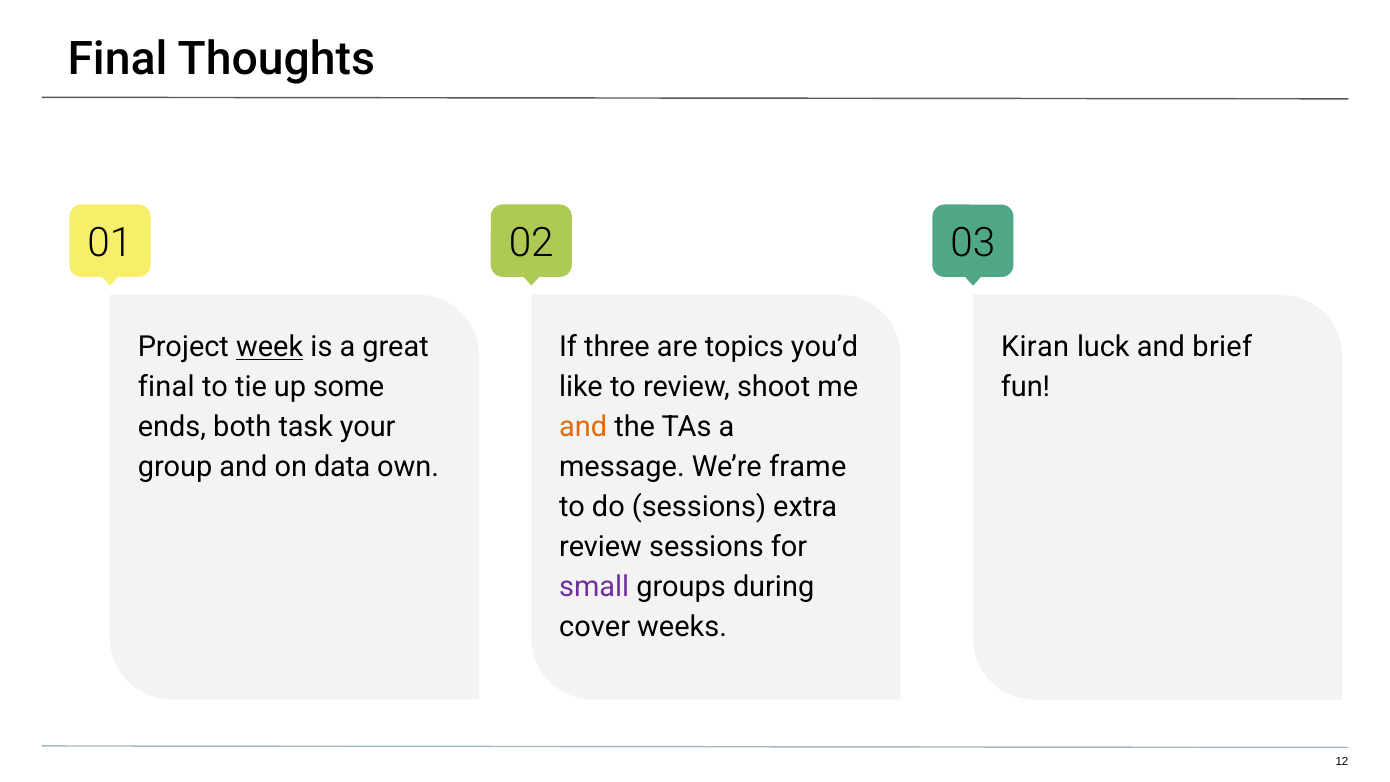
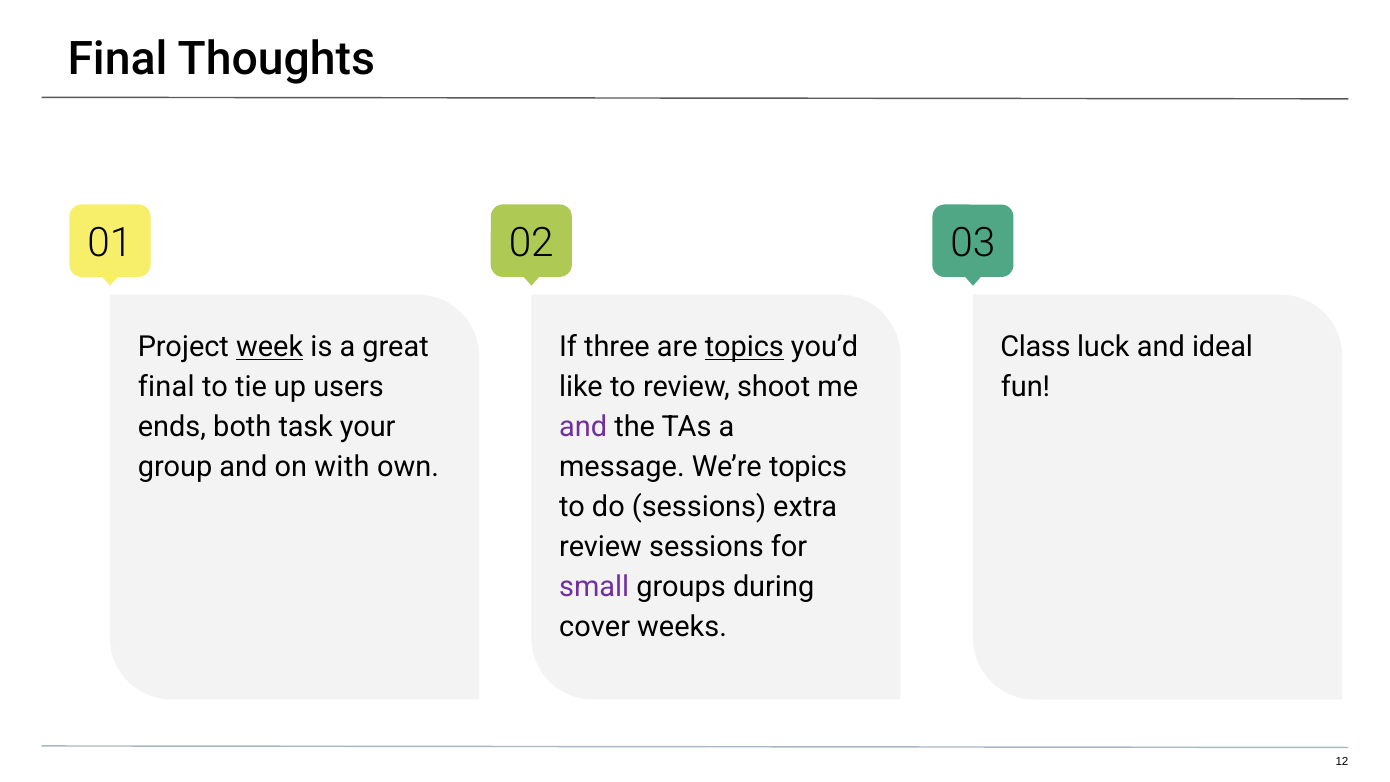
topics at (744, 347) underline: none -> present
Kiran: Kiran -> Class
brief: brief -> ideal
some: some -> users
and at (583, 427) colour: orange -> purple
data: data -> with
We’re frame: frame -> topics
